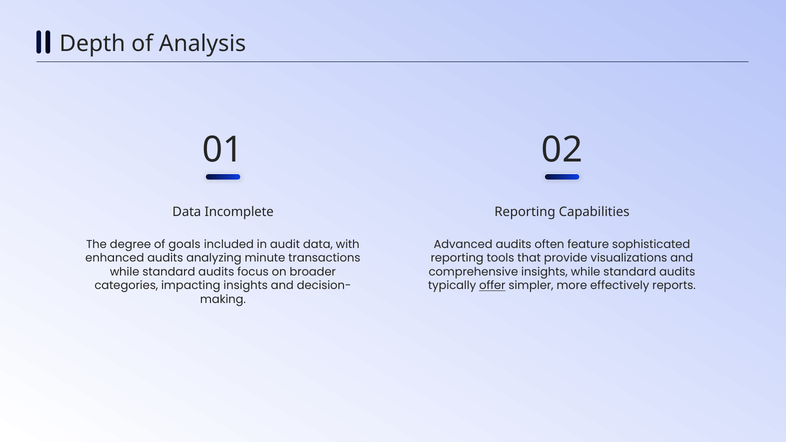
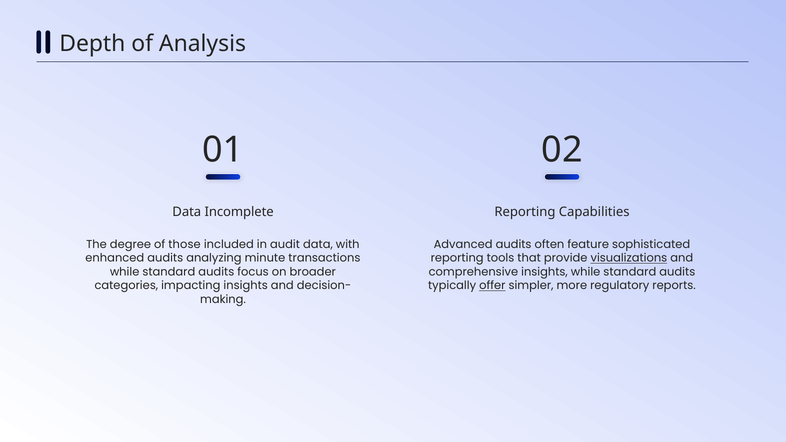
goals: goals -> those
visualizations underline: none -> present
effectively: effectively -> regulatory
